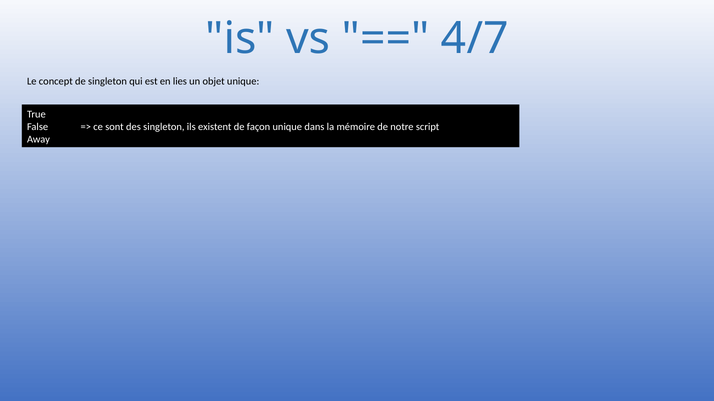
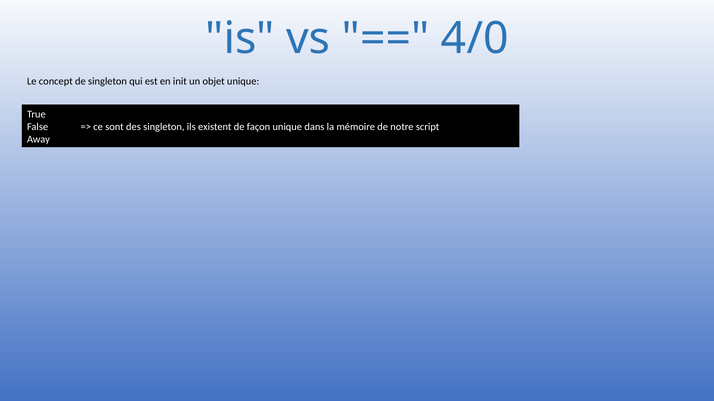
4/7: 4/7 -> 4/0
lies: lies -> init
